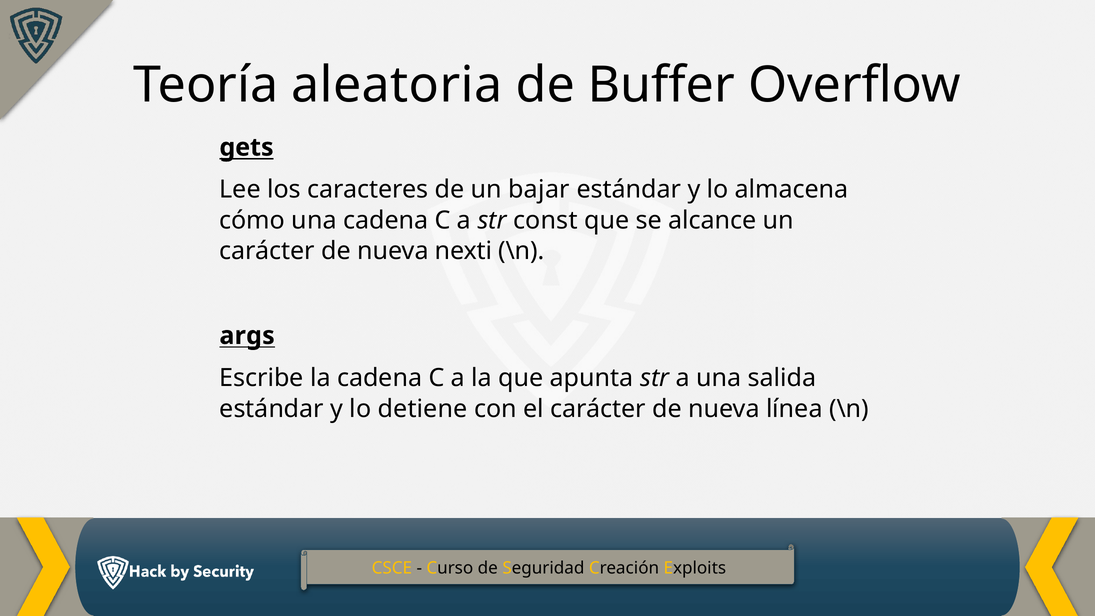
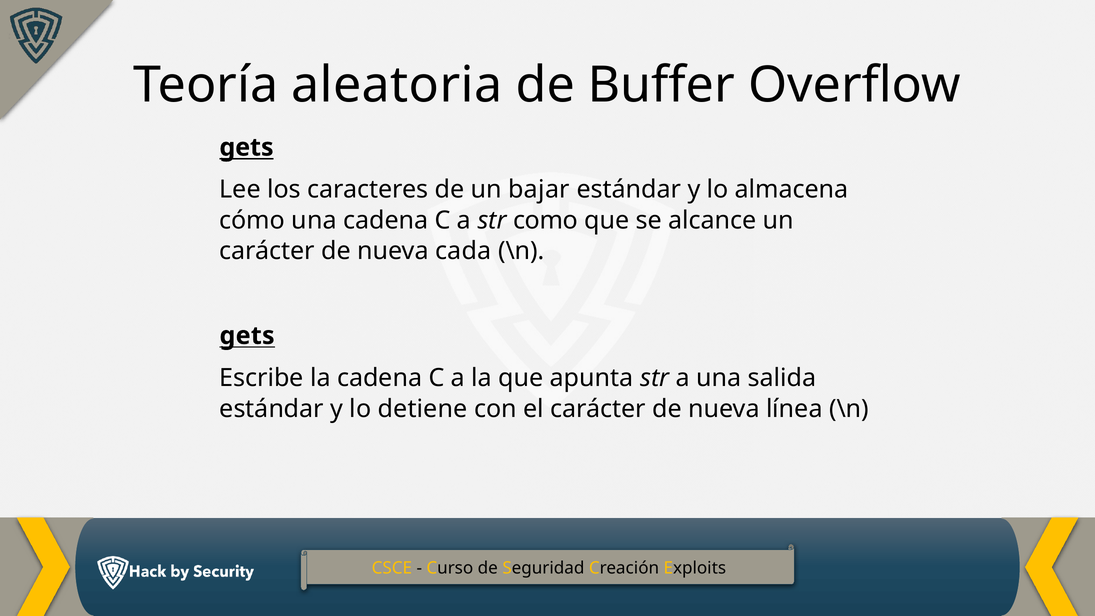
const: const -> como
nexti: nexti -> cada
args at (247, 336): args -> gets
